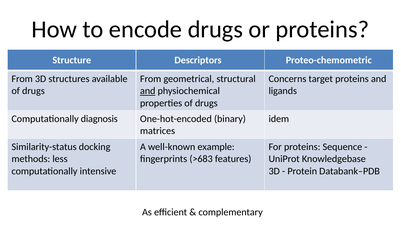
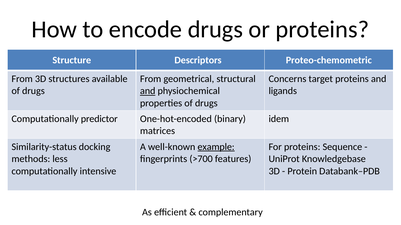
diagnosis: diagnosis -> predictor
example underline: none -> present
>683: >683 -> >700
